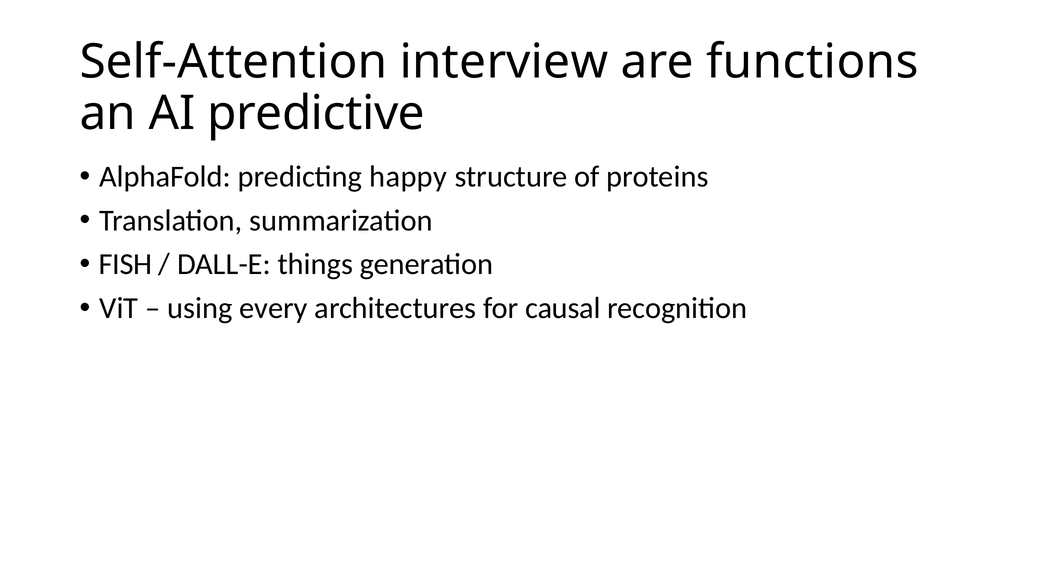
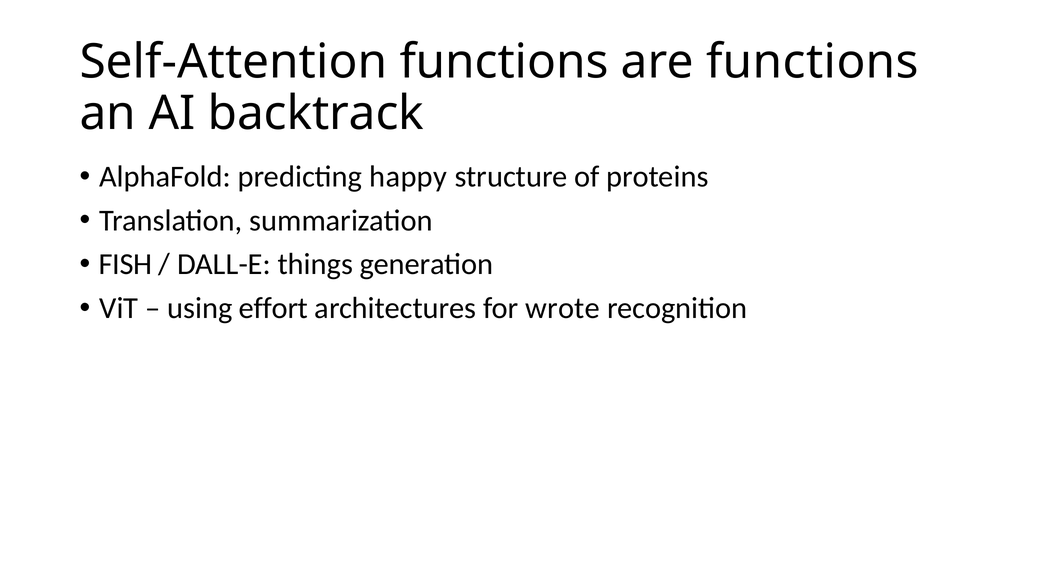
Self-Attention interview: interview -> functions
predictive: predictive -> backtrack
every: every -> effort
causal: causal -> wrote
